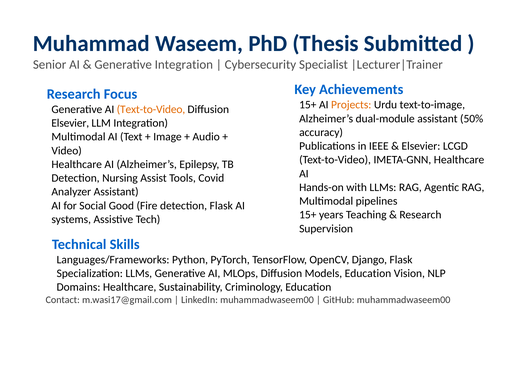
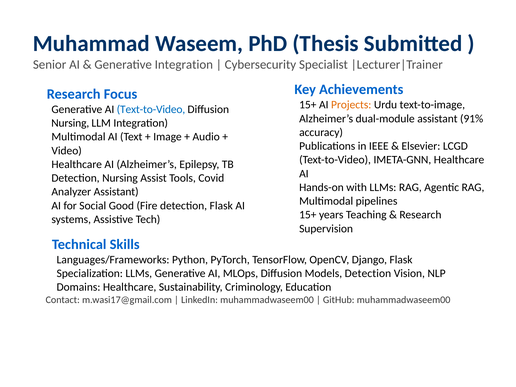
Text-to-Video at (151, 109) colour: orange -> blue
50%: 50% -> 91%
Elsevier at (70, 123): Elsevier -> Nursing
Models Education: Education -> Detection
